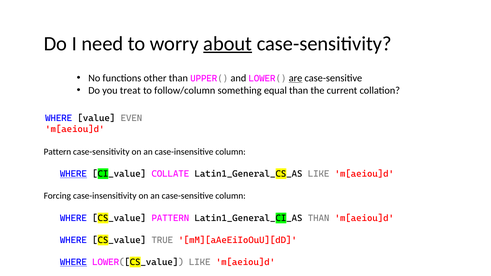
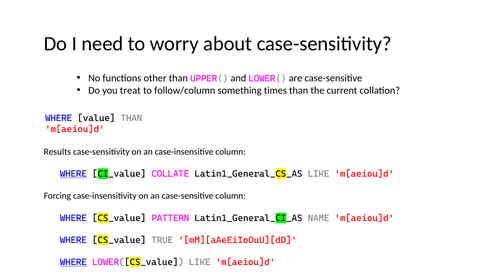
about underline: present -> none
are underline: present -> none
equal: equal -> times
value EVEN: EVEN -> THAN
Pattern at (57, 152): Pattern -> Results
Latin1_General_CI_AS THAN: THAN -> NAME
